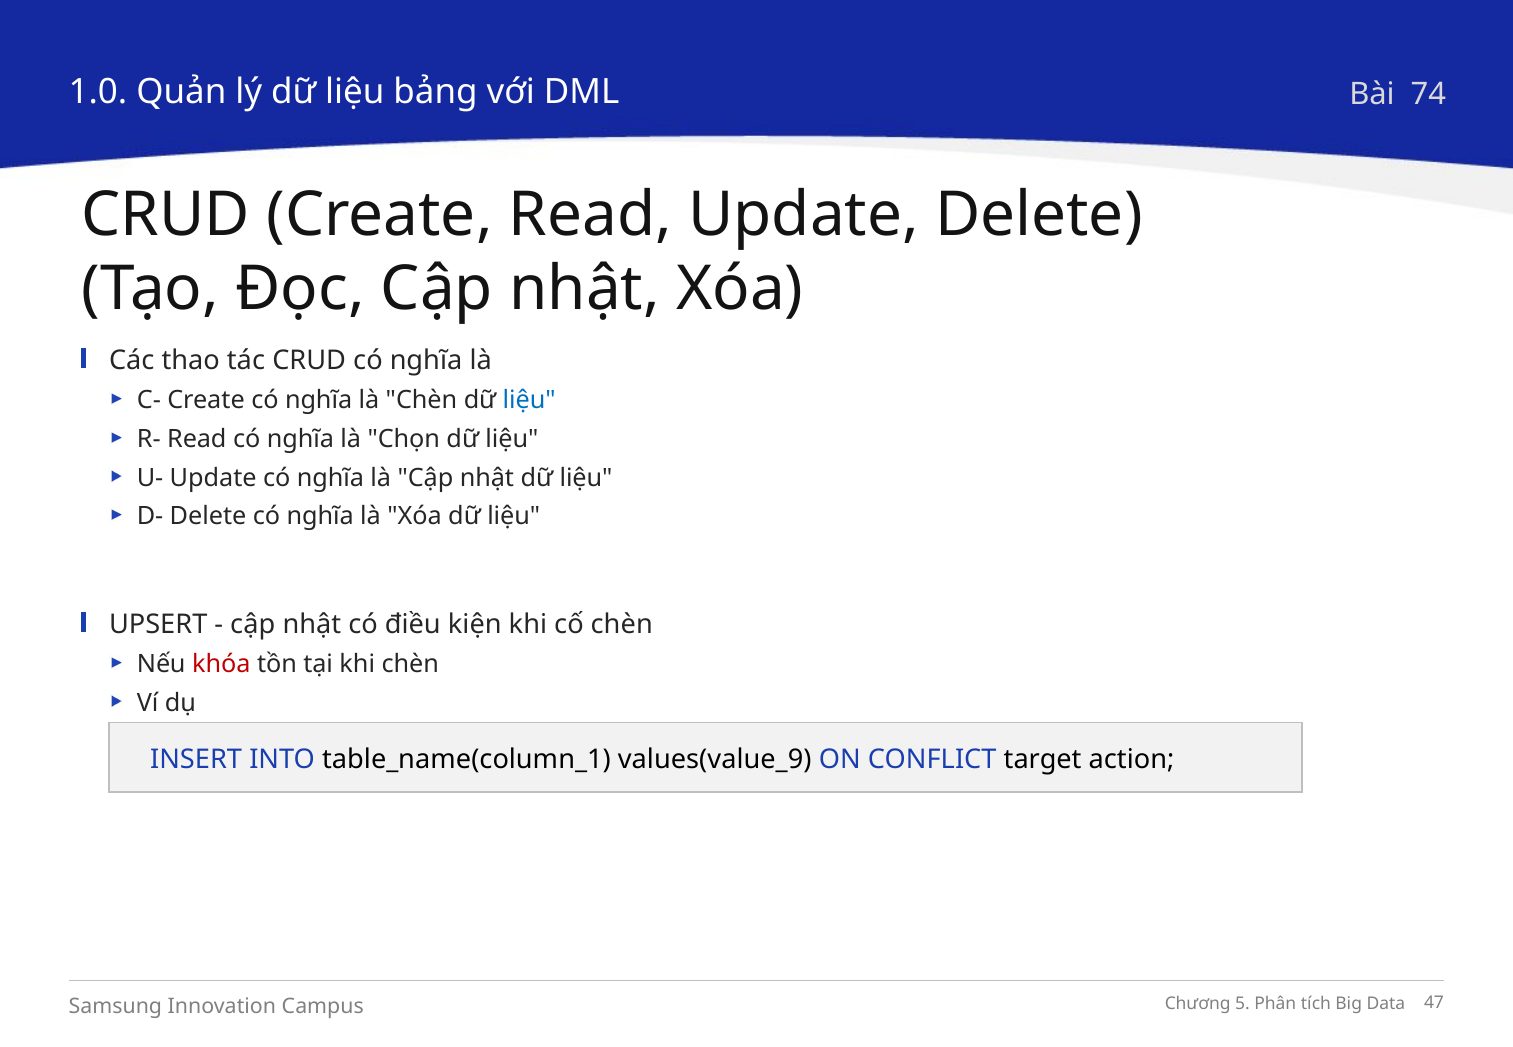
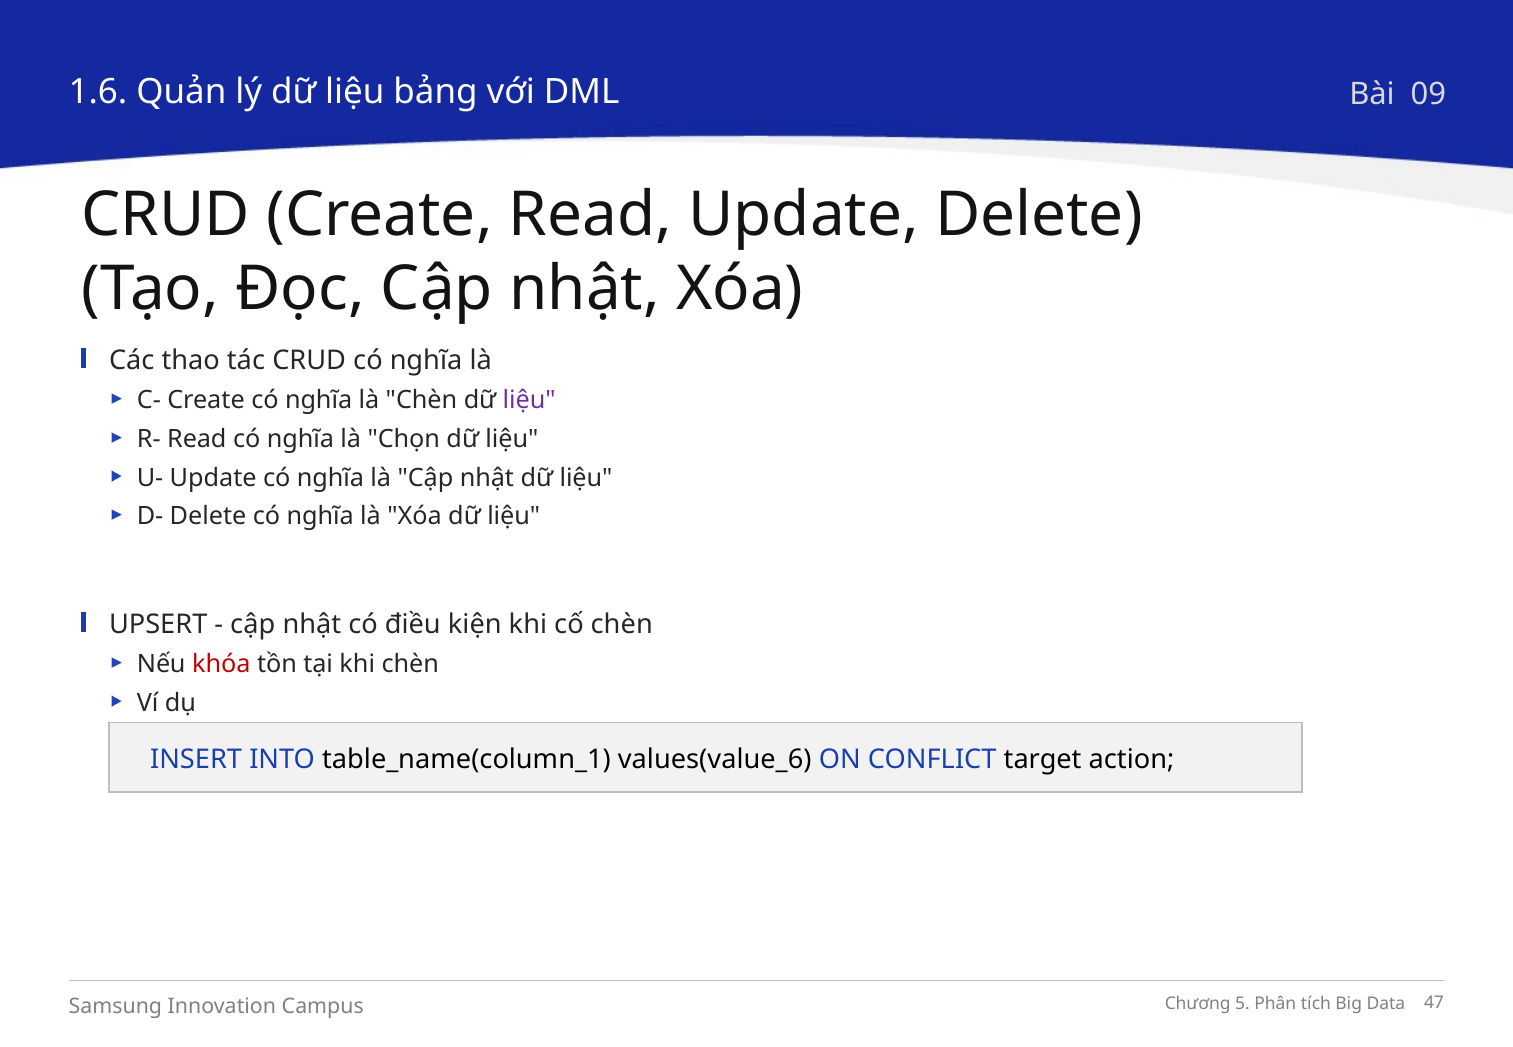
1.0: 1.0 -> 1.6
74: 74 -> 09
liệu at (529, 400) colour: blue -> purple
values(value_9: values(value_9 -> values(value_6
